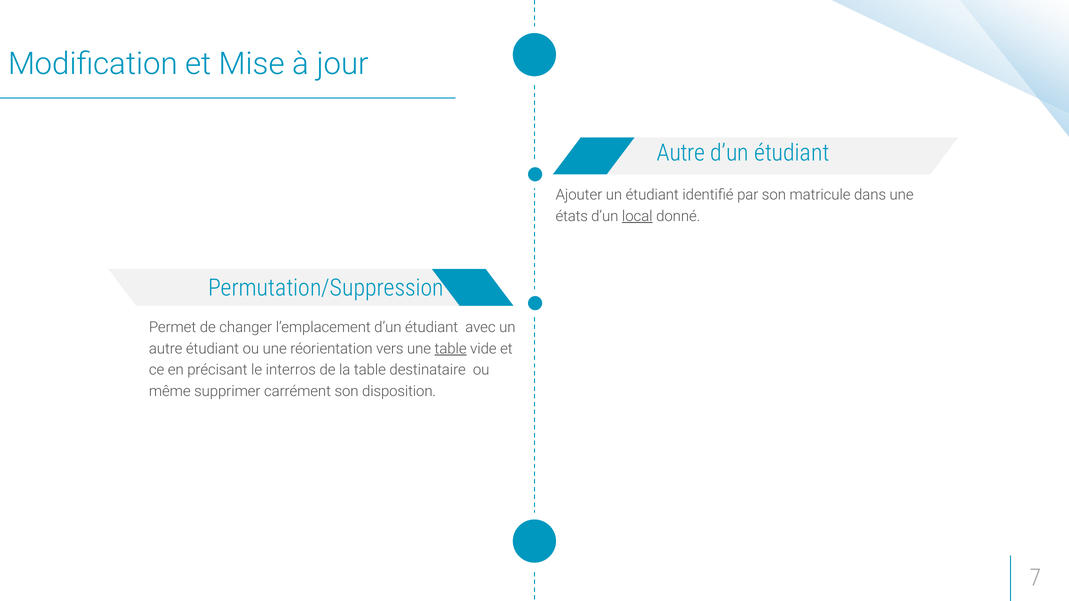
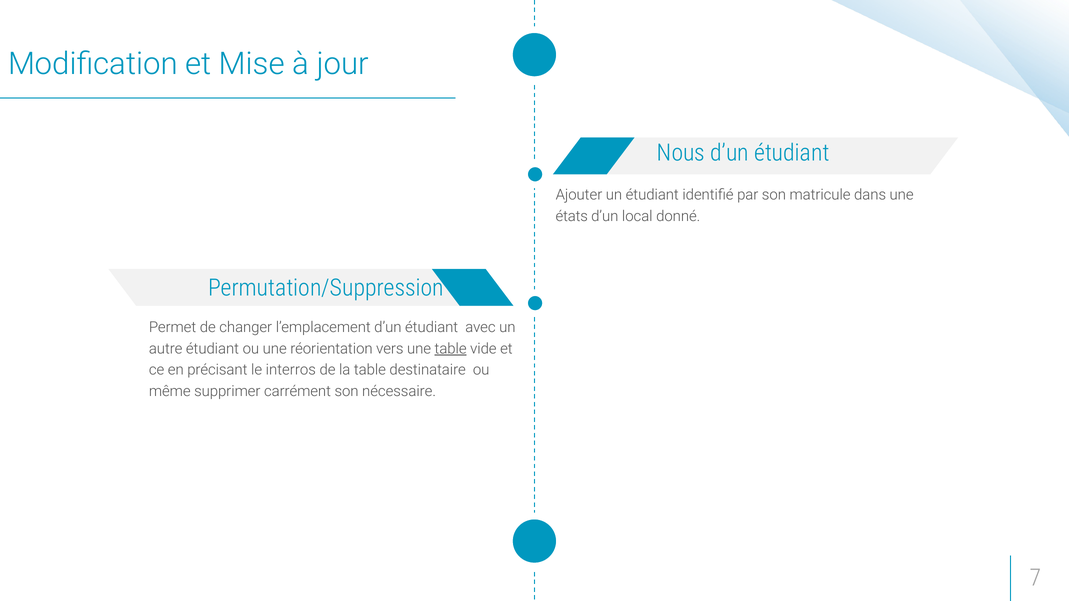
Autre at (681, 153): Autre -> Nous
local underline: present -> none
disposition: disposition -> nécessaire
